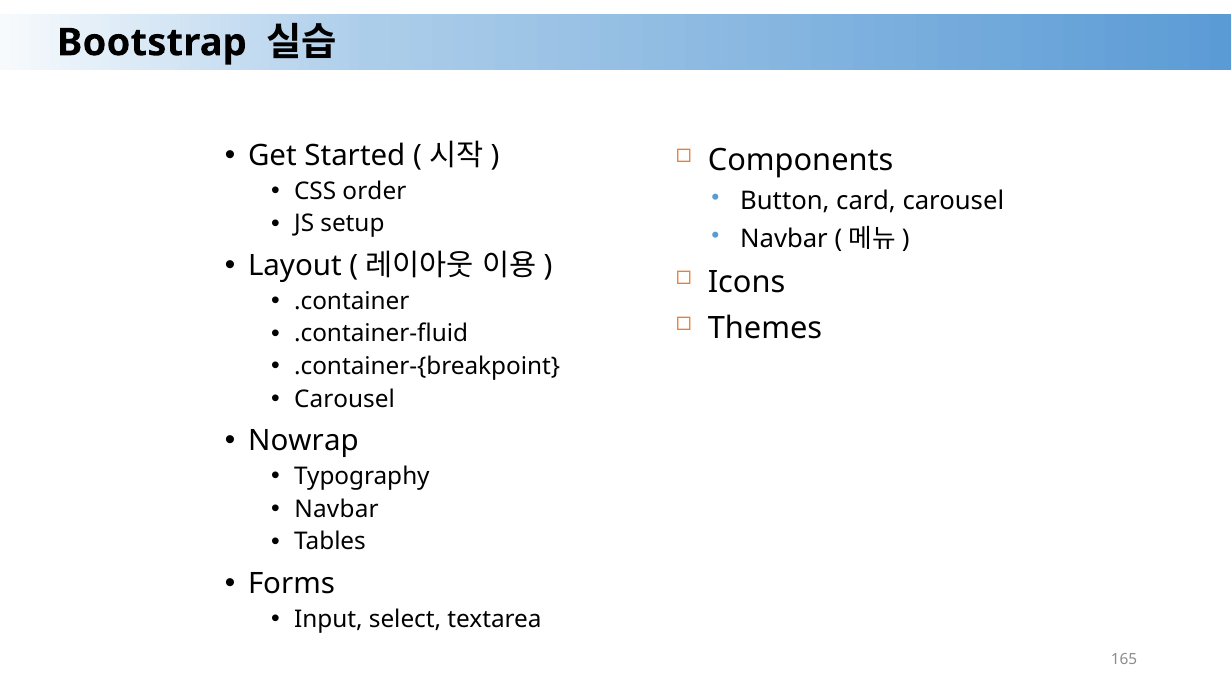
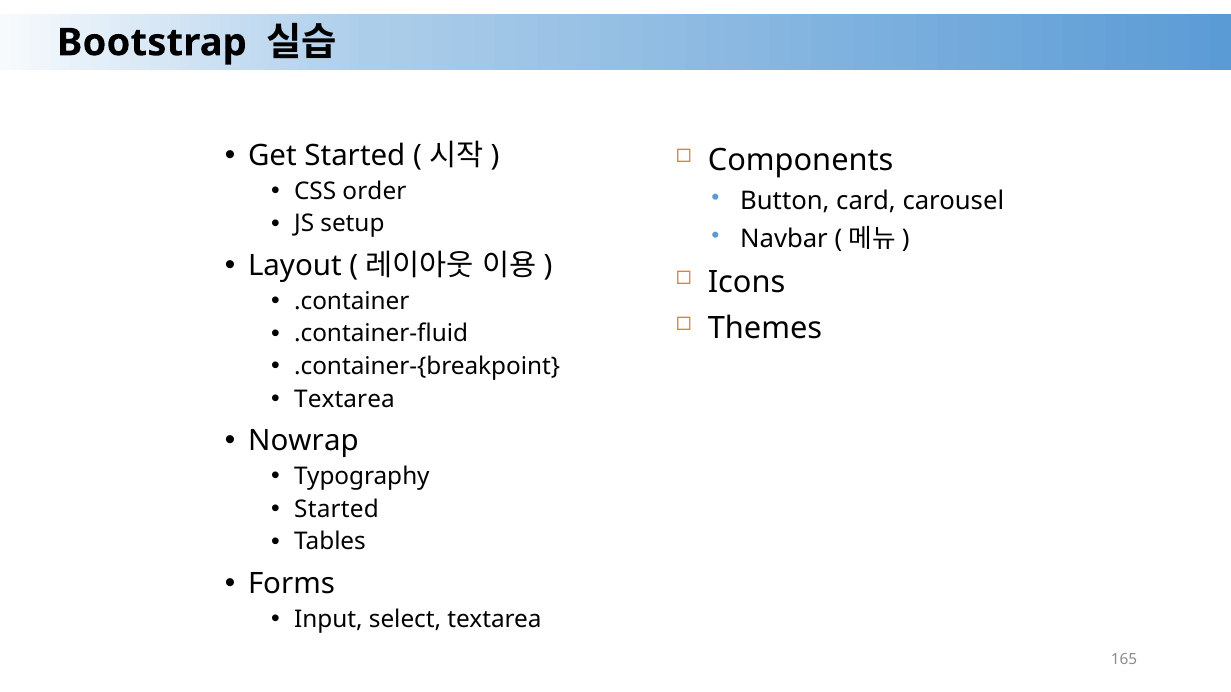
Carousel at (345, 399): Carousel -> Textarea
Navbar at (336, 510): Navbar -> Started
